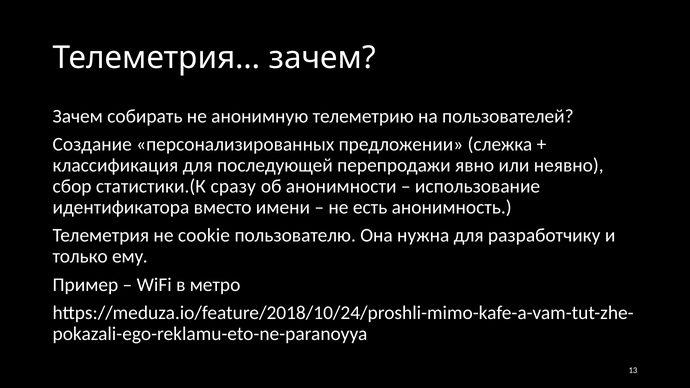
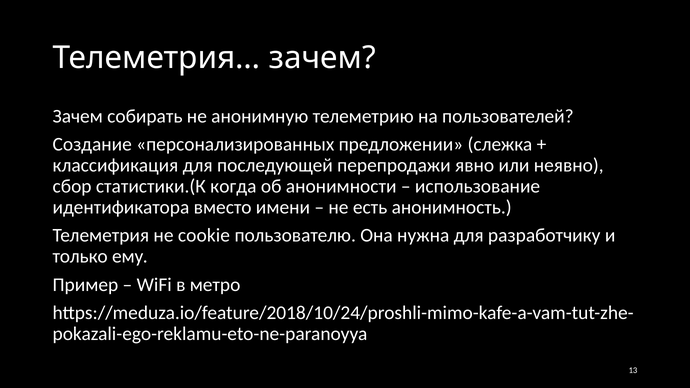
сразу: сразу -> когда
